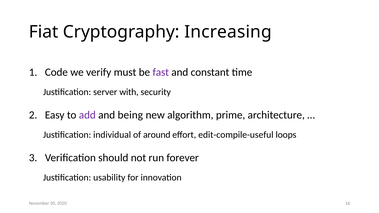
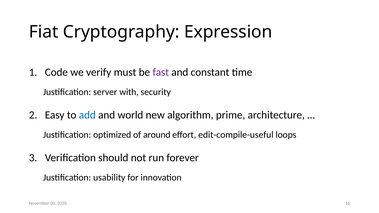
Increasing: Increasing -> Expression
add colour: purple -> blue
being: being -> world
individual: individual -> optimized
